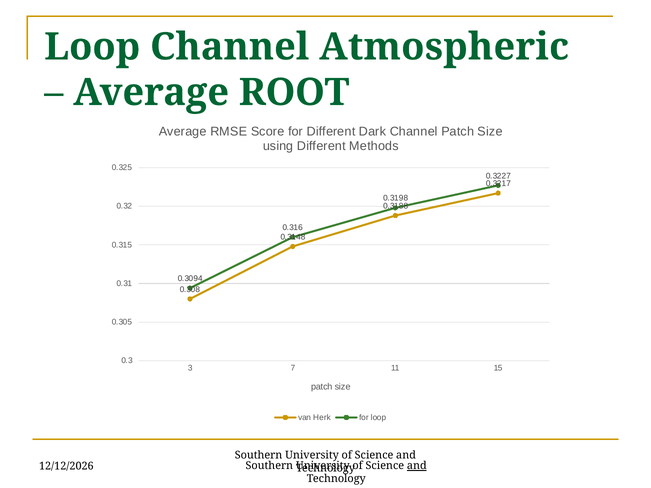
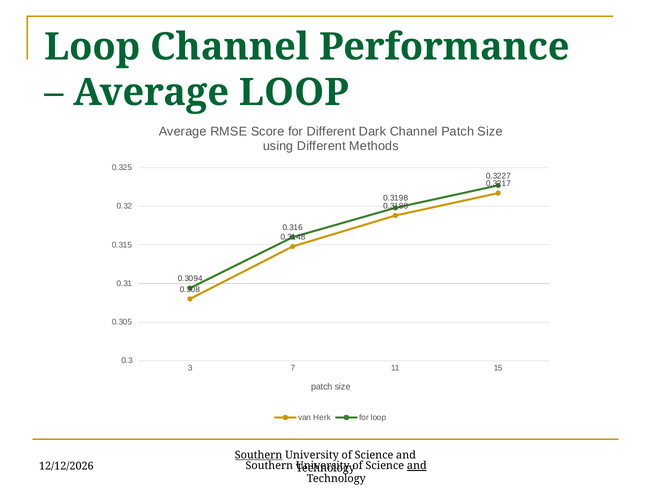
Atmospheric: Atmospheric -> Performance
Average ROOT: ROOT -> LOOP
Southern at (259, 455) underline: none -> present
